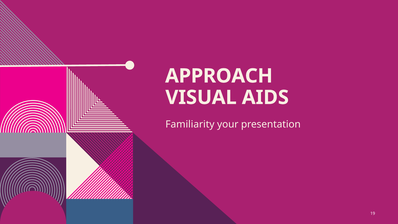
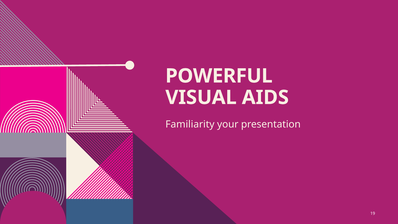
APPROACH: APPROACH -> POWERFUL
